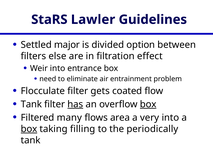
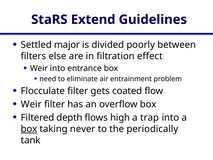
Lawler: Lawler -> Extend
option: option -> poorly
Tank at (31, 104): Tank -> Weir
has underline: present -> none
box at (148, 104) underline: present -> none
many: many -> depth
area: area -> high
very: very -> trap
filling: filling -> never
